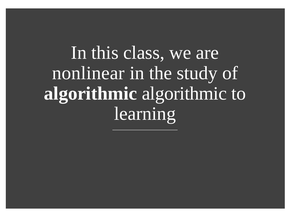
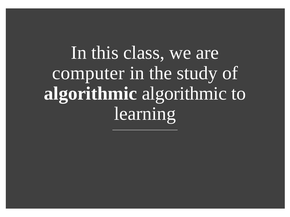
nonlinear: nonlinear -> computer
